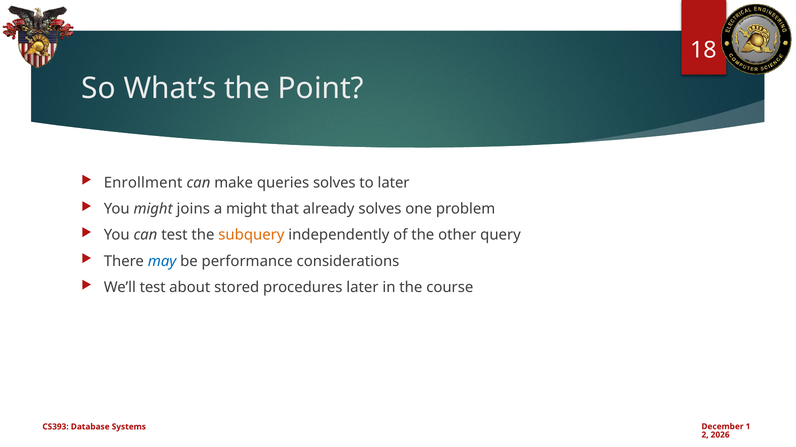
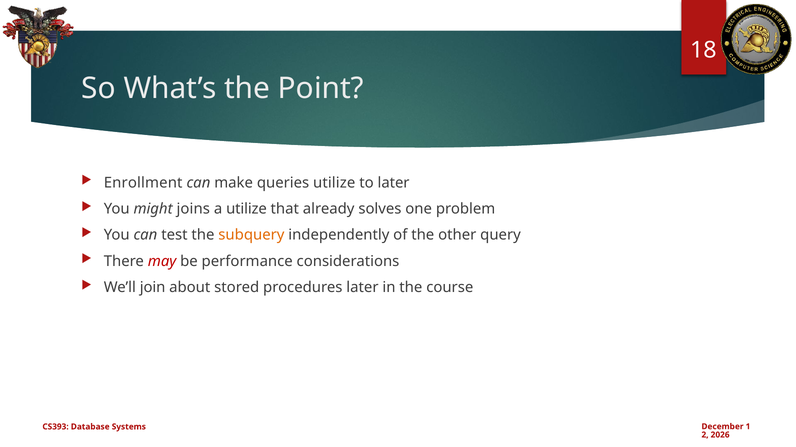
queries solves: solves -> utilize
a might: might -> utilize
may colour: blue -> red
We’ll test: test -> join
